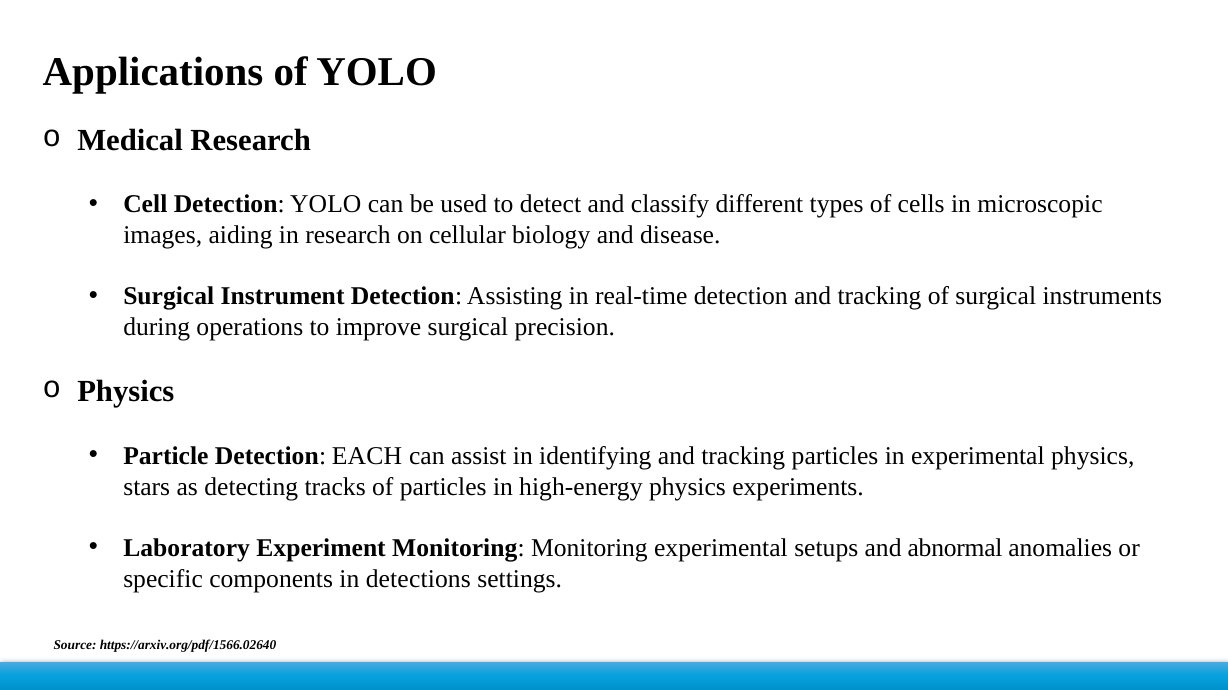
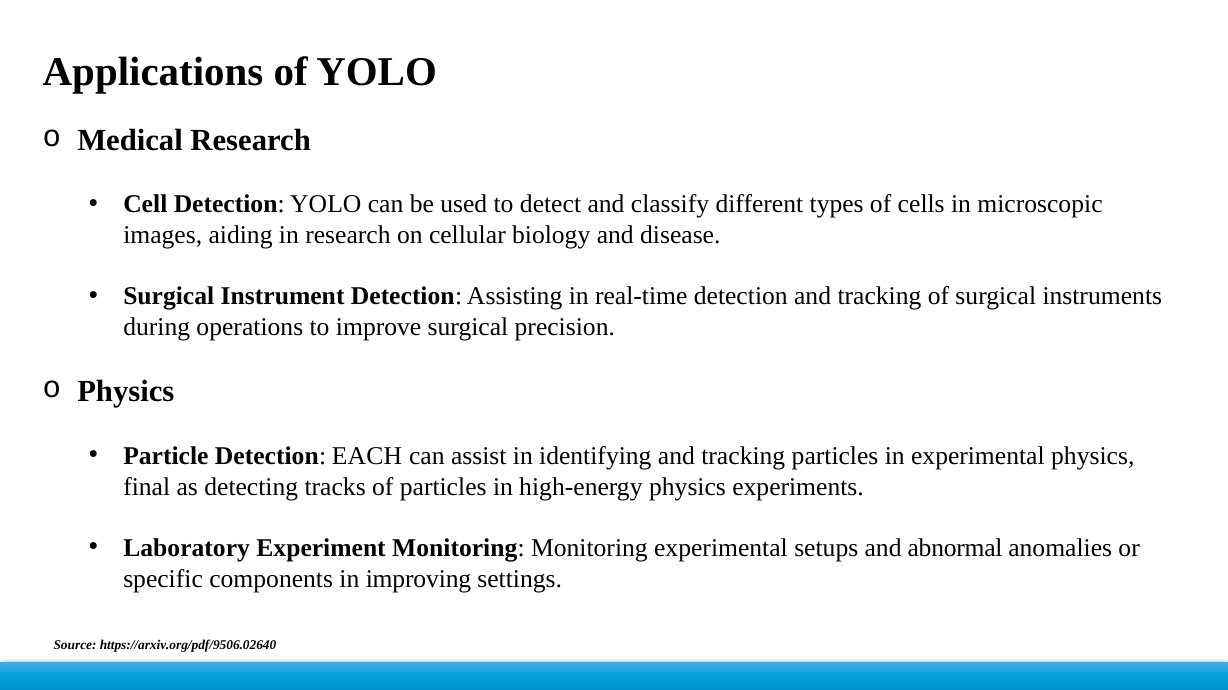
stars: stars -> final
detections: detections -> improving
https://arxiv.org/pdf/1566.02640: https://arxiv.org/pdf/1566.02640 -> https://arxiv.org/pdf/9506.02640
